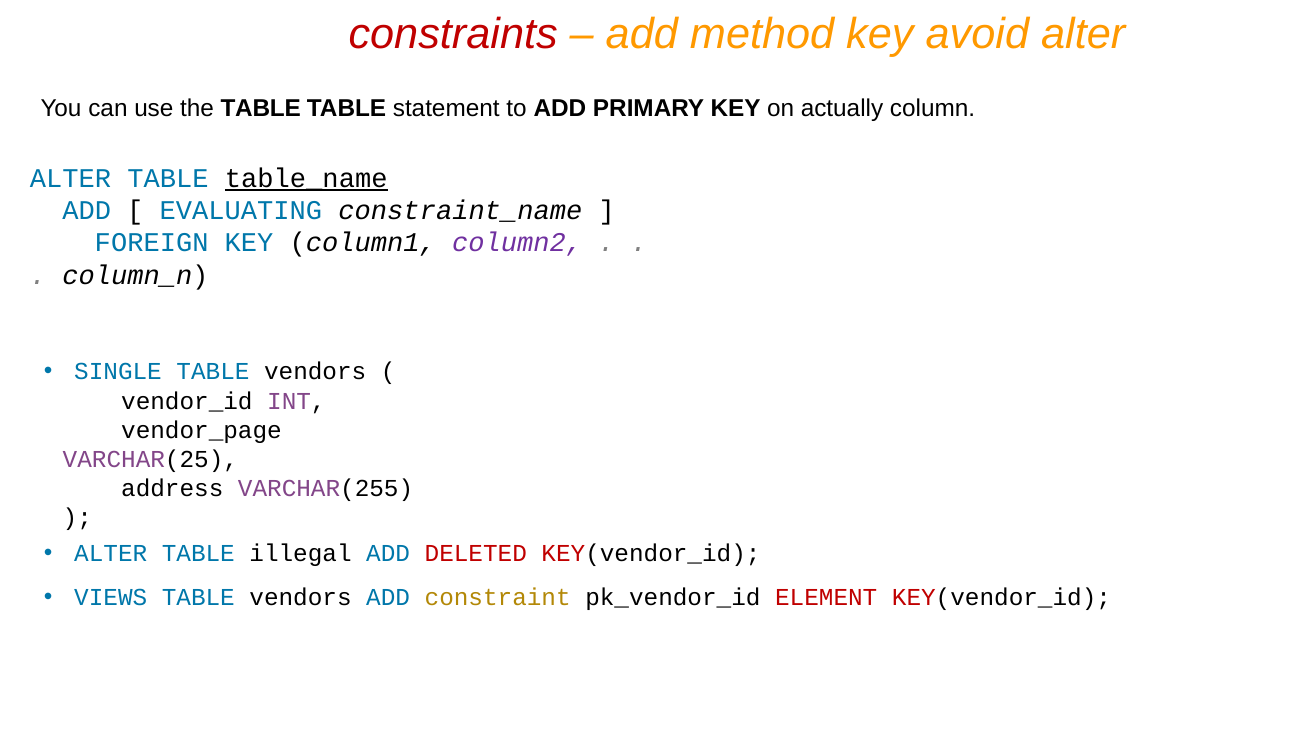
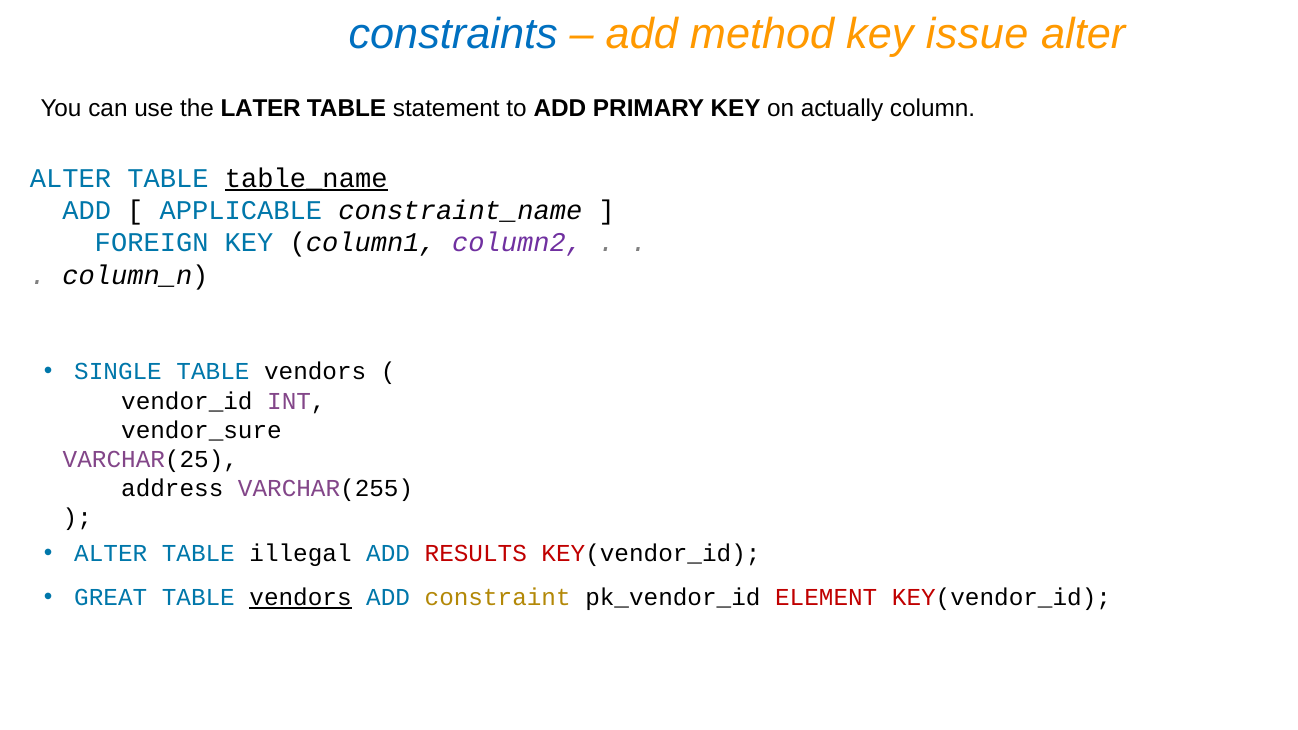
constraints colour: red -> blue
avoid: avoid -> issue
the TABLE: TABLE -> LATER
EVALUATING: EVALUATING -> APPLICABLE
vendor_page: vendor_page -> vendor_sure
DELETED: DELETED -> RESULTS
VIEWS: VIEWS -> GREAT
vendors at (301, 598) underline: none -> present
